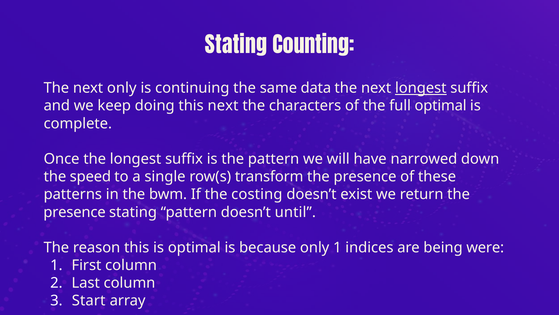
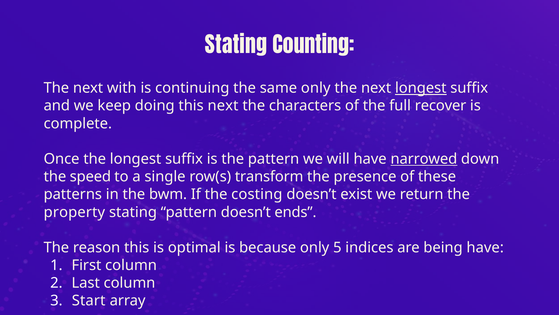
next only: only -> with
same data: data -> only
full optimal: optimal -> recover
narrowed underline: none -> present
presence at (75, 212): presence -> property
until: until -> ends
only 1: 1 -> 5
being were: were -> have
